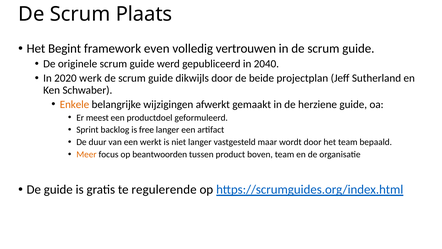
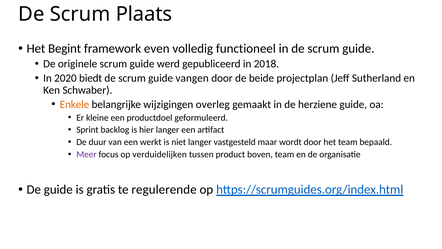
vertrouwen: vertrouwen -> functioneel
2040: 2040 -> 2018
werk: werk -> biedt
dikwijls: dikwijls -> vangen
afwerkt: afwerkt -> overleg
meest: meest -> kleine
free: free -> hier
Meer colour: orange -> purple
beantwoorden: beantwoorden -> verduidelijken
